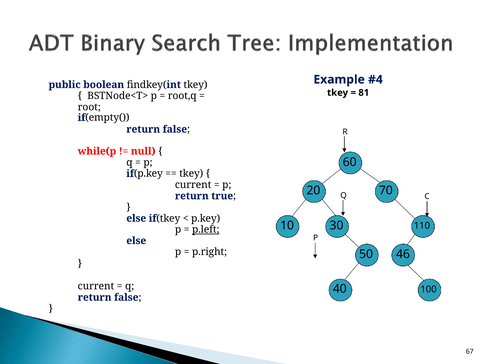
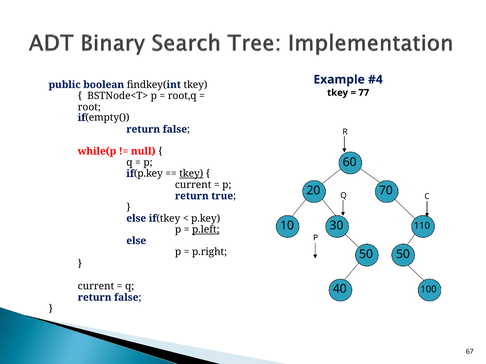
81: 81 -> 77
tkey at (191, 174) underline: none -> present
50 46: 46 -> 50
